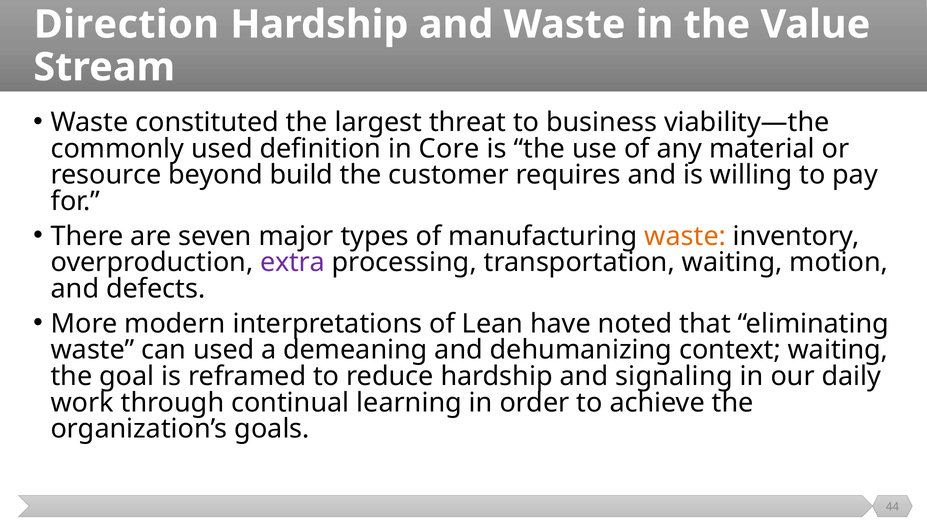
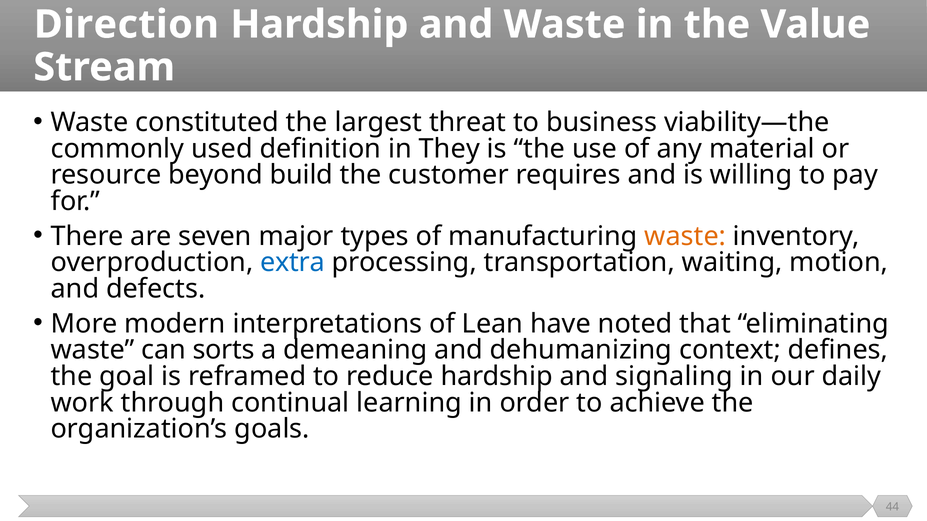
Core: Core -> They
extra colour: purple -> blue
can used: used -> sorts
context waiting: waiting -> defines
